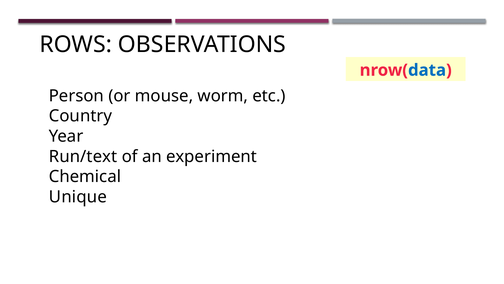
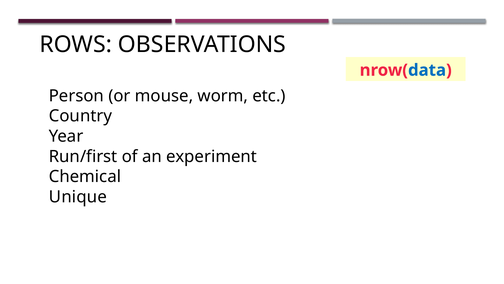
Run/text: Run/text -> Run/first
